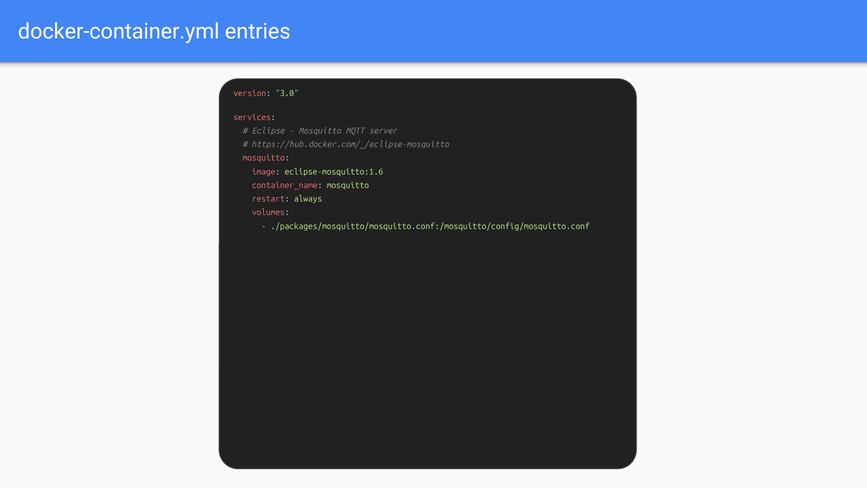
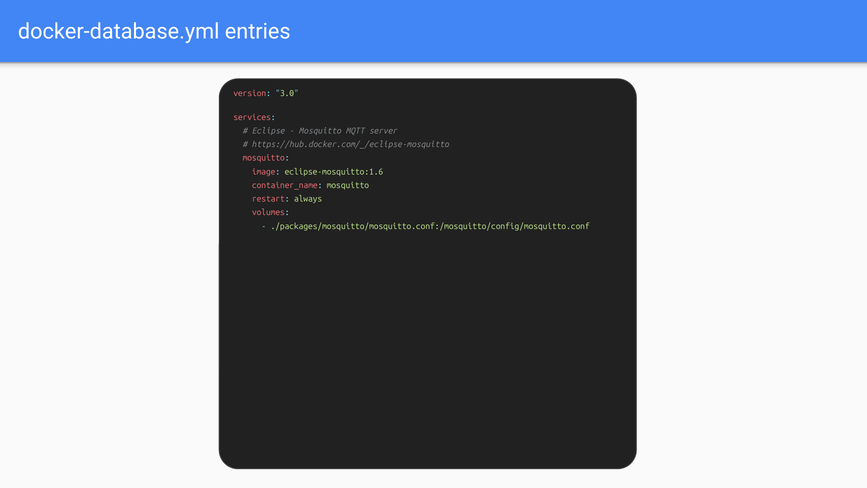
docker-container.yml: docker-container.yml -> docker-database.yml
